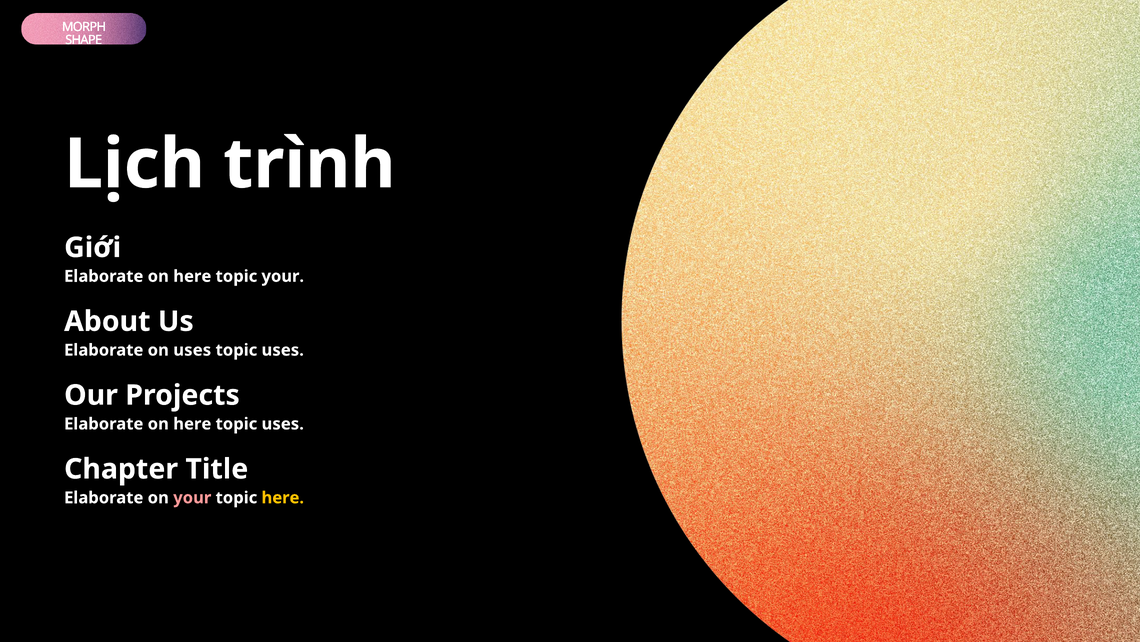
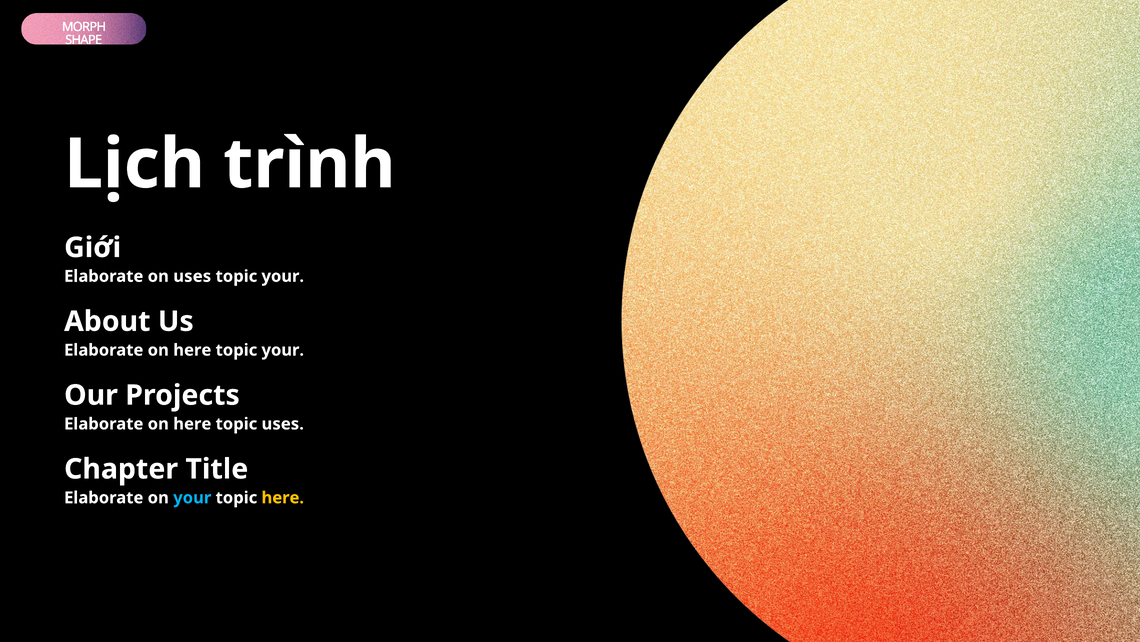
here at (192, 276): here -> uses
uses at (192, 350): uses -> here
uses at (283, 350): uses -> your
your at (192, 497) colour: pink -> light blue
